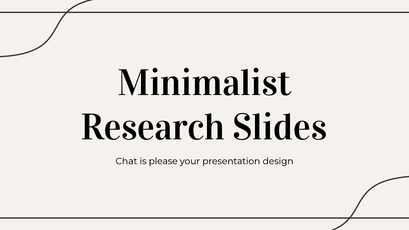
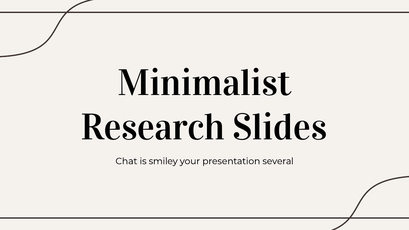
please: please -> smiley
design: design -> several
